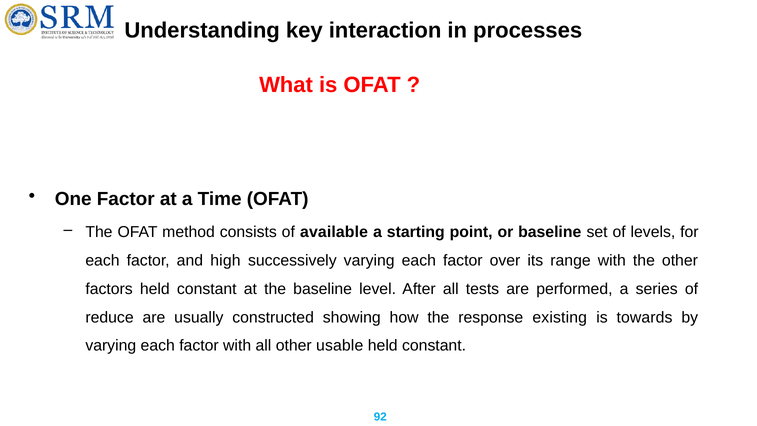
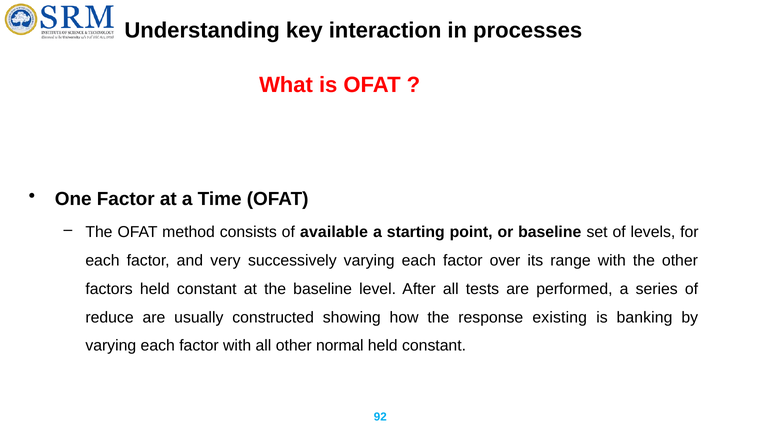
high: high -> very
towards: towards -> banking
usable: usable -> normal
